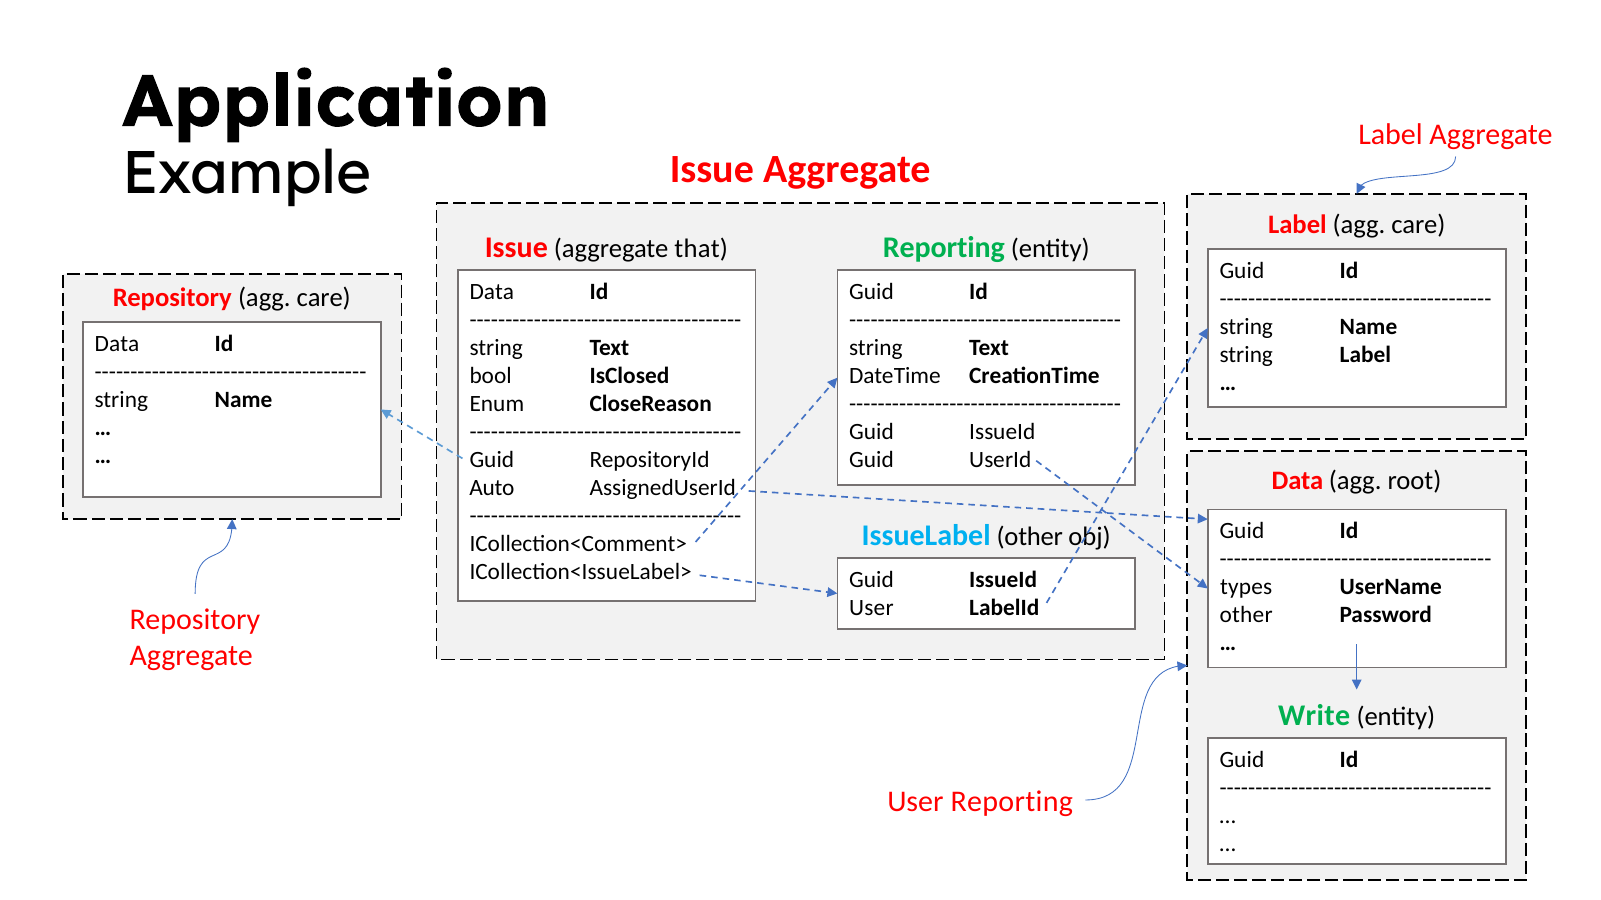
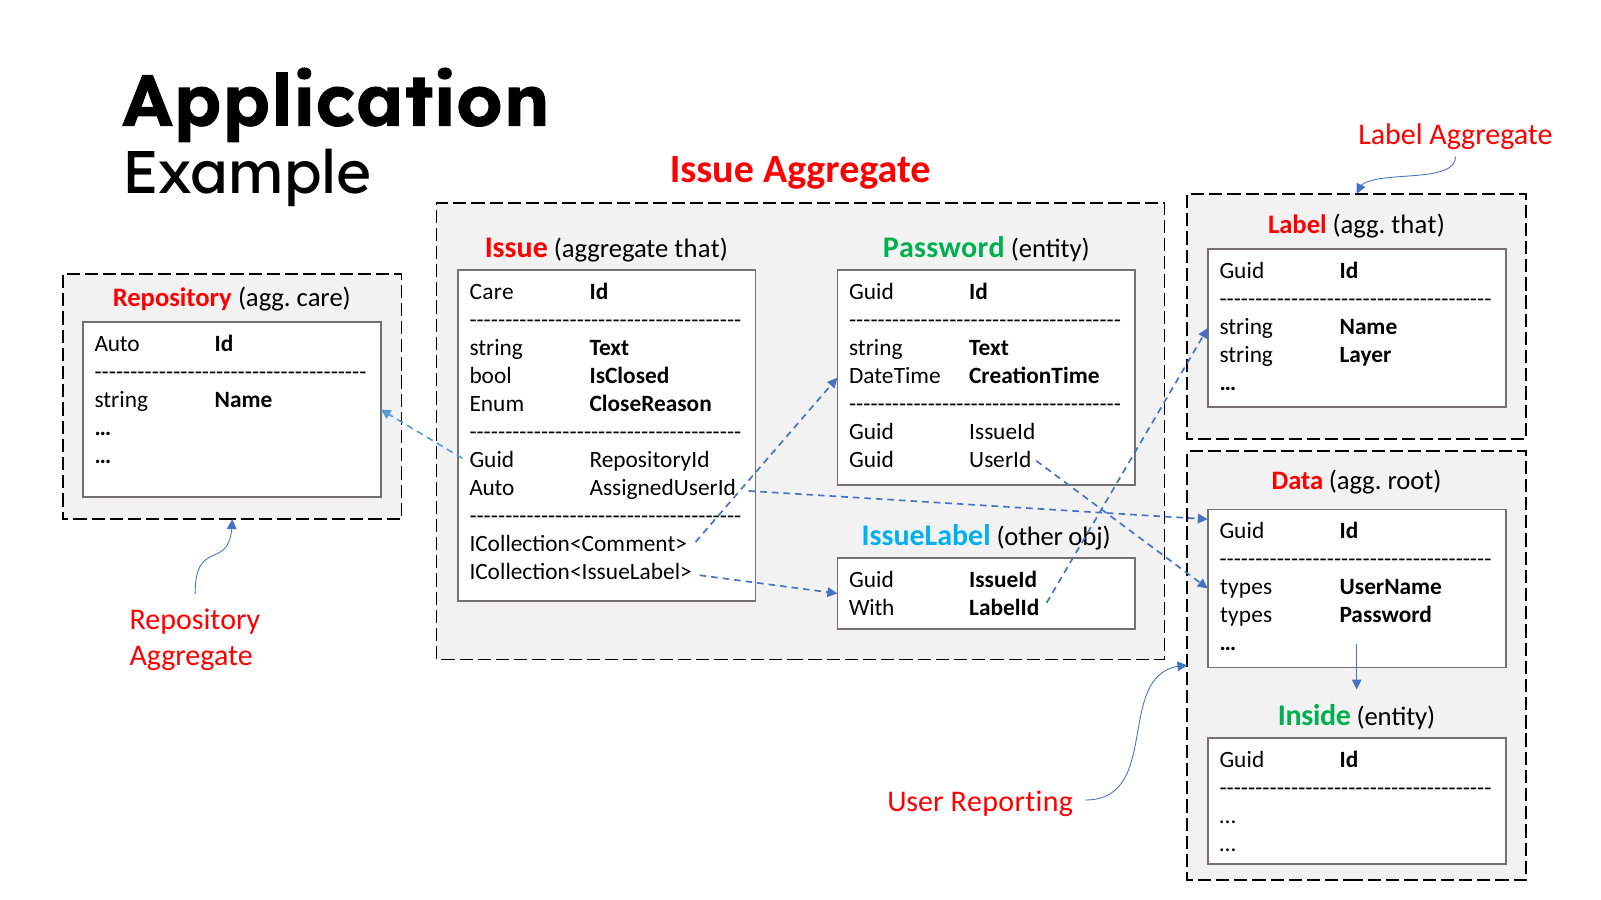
Label agg care: care -> that
Reporting at (944, 248): Reporting -> Password
Data at (492, 292): Data -> Care
Data at (117, 344): Data -> Auto
string Label: Label -> Layer
User at (871, 608): User -> With
other at (1246, 615): other -> types
Write: Write -> Inside
